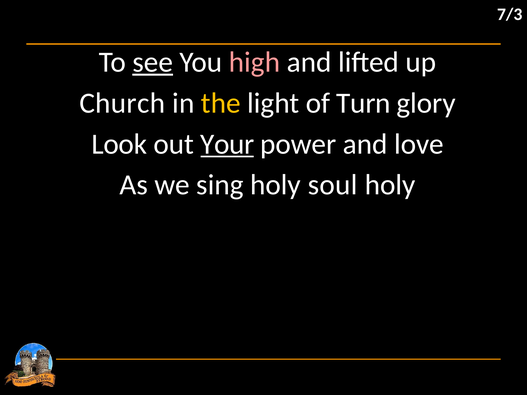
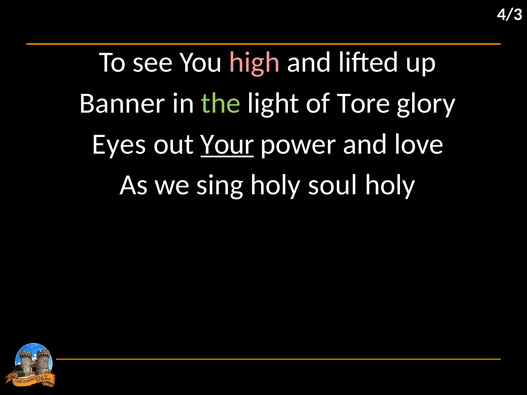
7/3: 7/3 -> 4/3
see underline: present -> none
Church: Church -> Banner
the colour: yellow -> light green
Turn: Turn -> Tore
Look: Look -> Eyes
